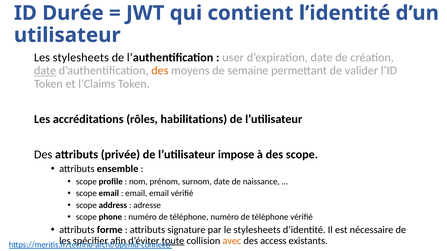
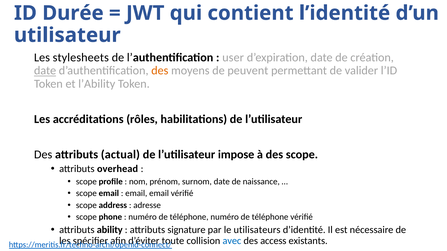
semaine: semaine -> peuvent
l’Claims: l’Claims -> l’Ability
privée: privée -> actual
ensemble: ensemble -> overhead
forme: forme -> ability
le stylesheets: stylesheets -> utilisateurs
toute underline: present -> none
avec colour: orange -> blue
